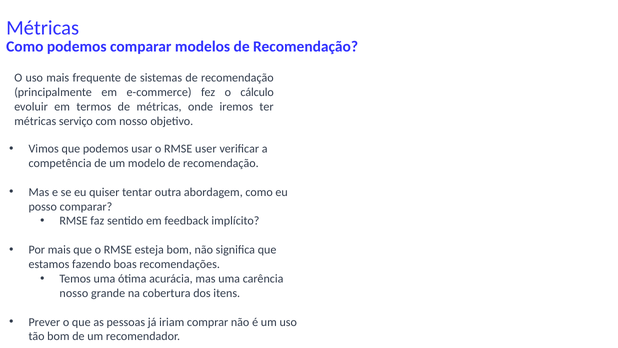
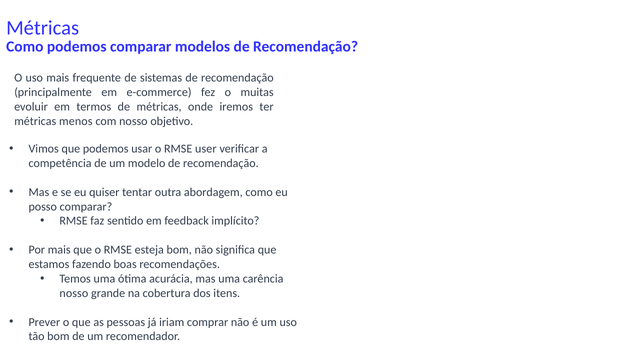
cálculo: cálculo -> muitas
serviço: serviço -> menos
